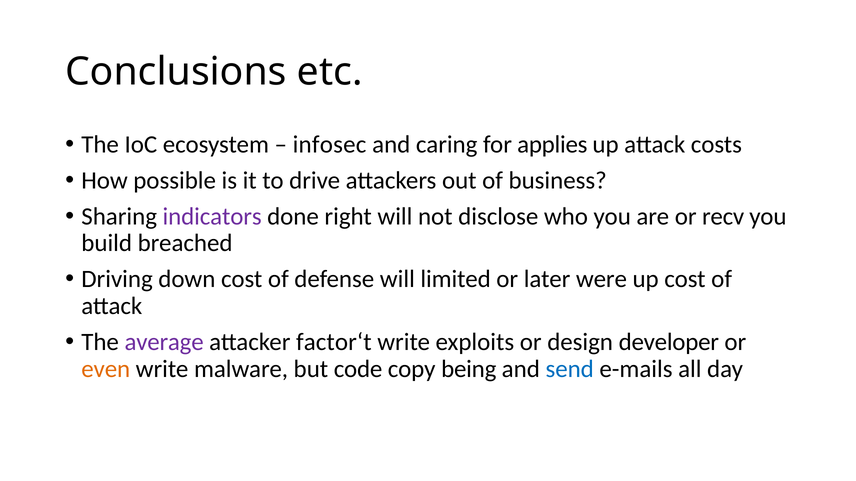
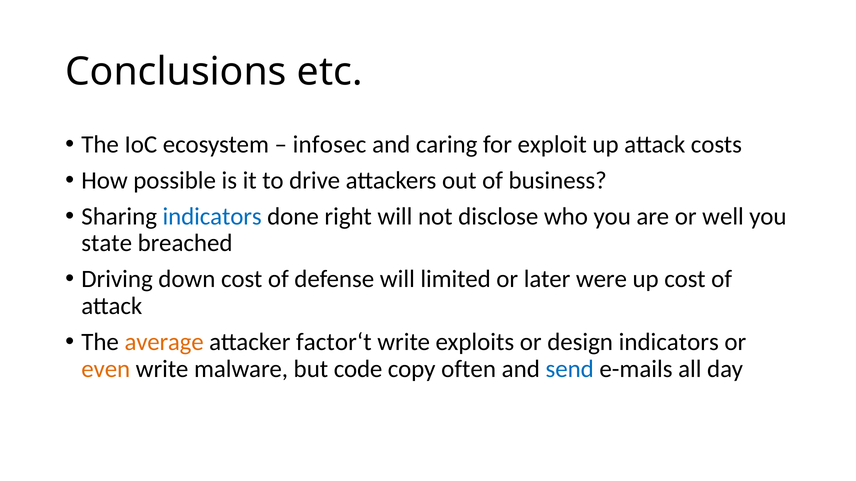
applies: applies -> exploit
indicators at (212, 217) colour: purple -> blue
recv: recv -> well
build: build -> state
average colour: purple -> orange
design developer: developer -> indicators
being: being -> often
